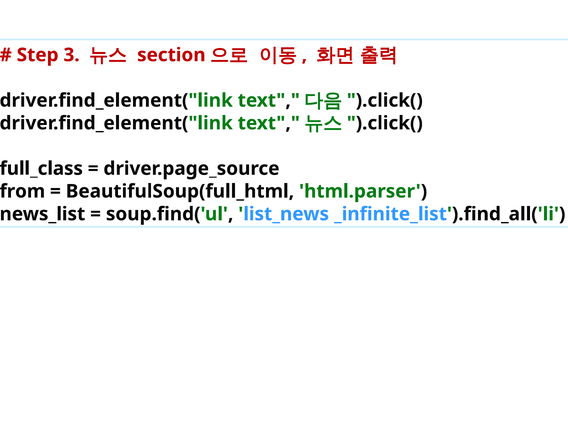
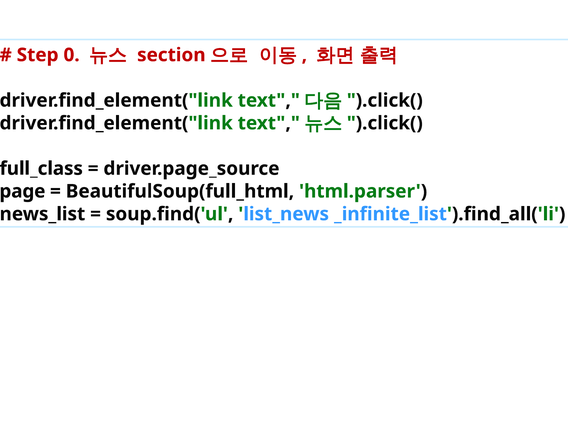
3: 3 -> 0
from: from -> page
